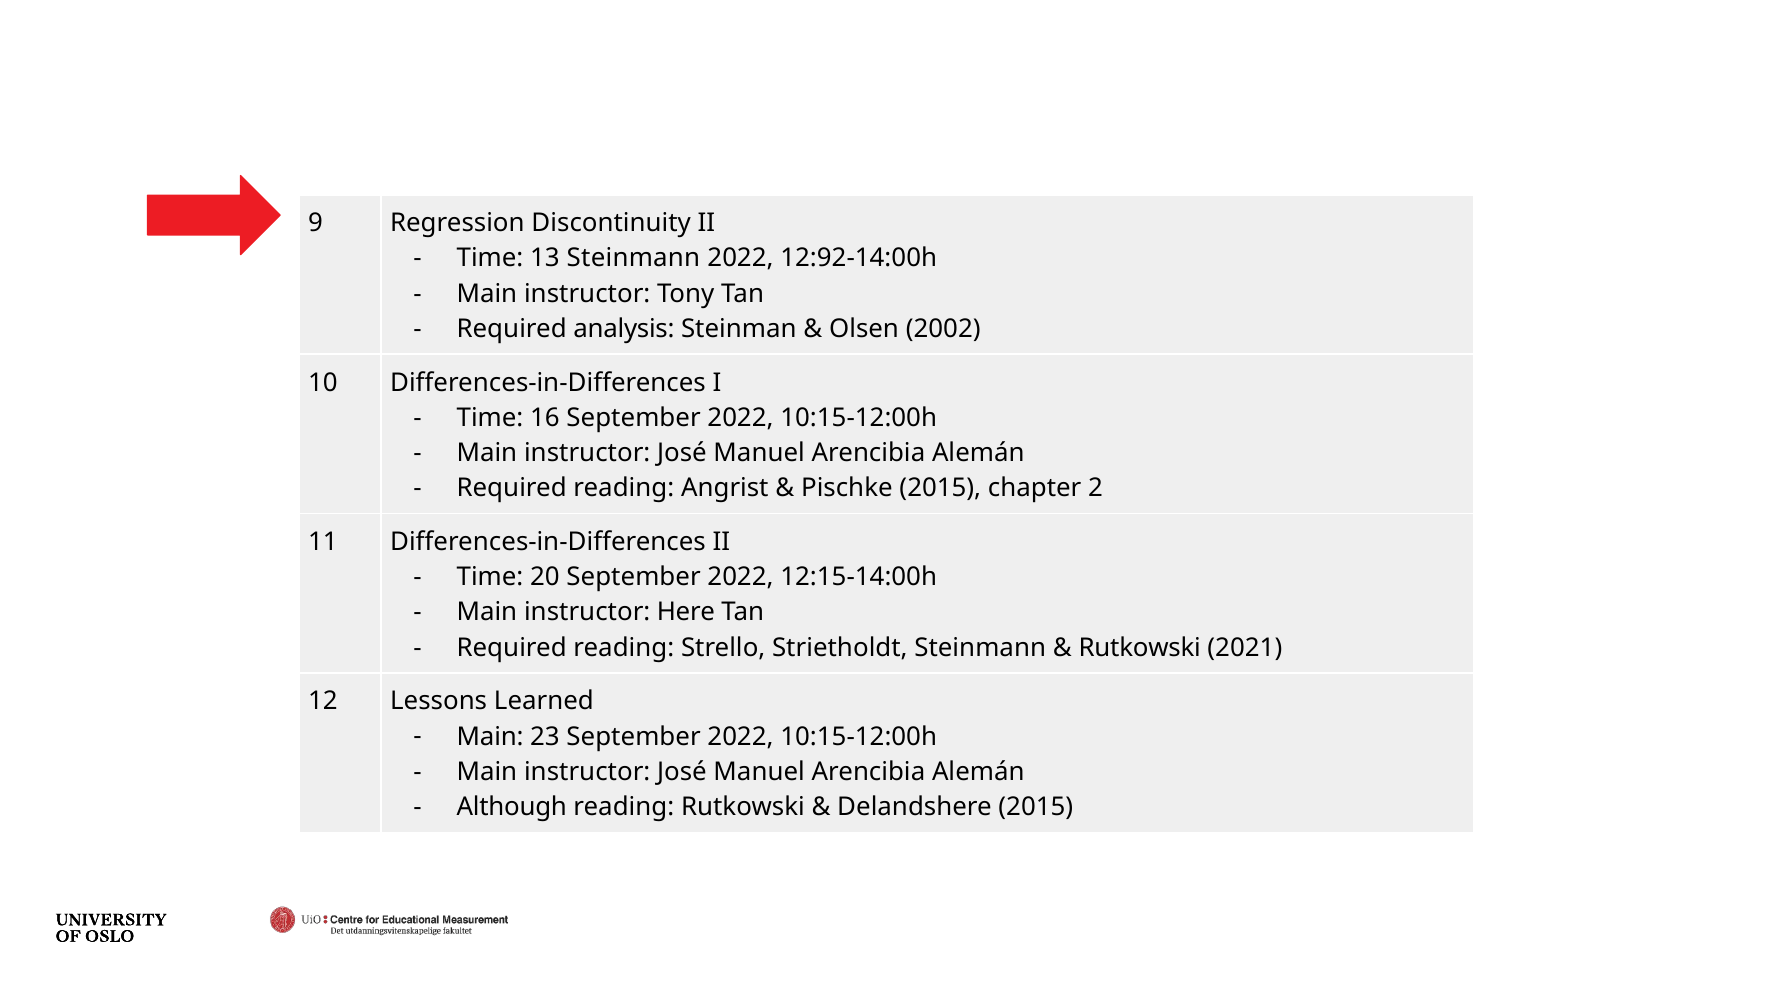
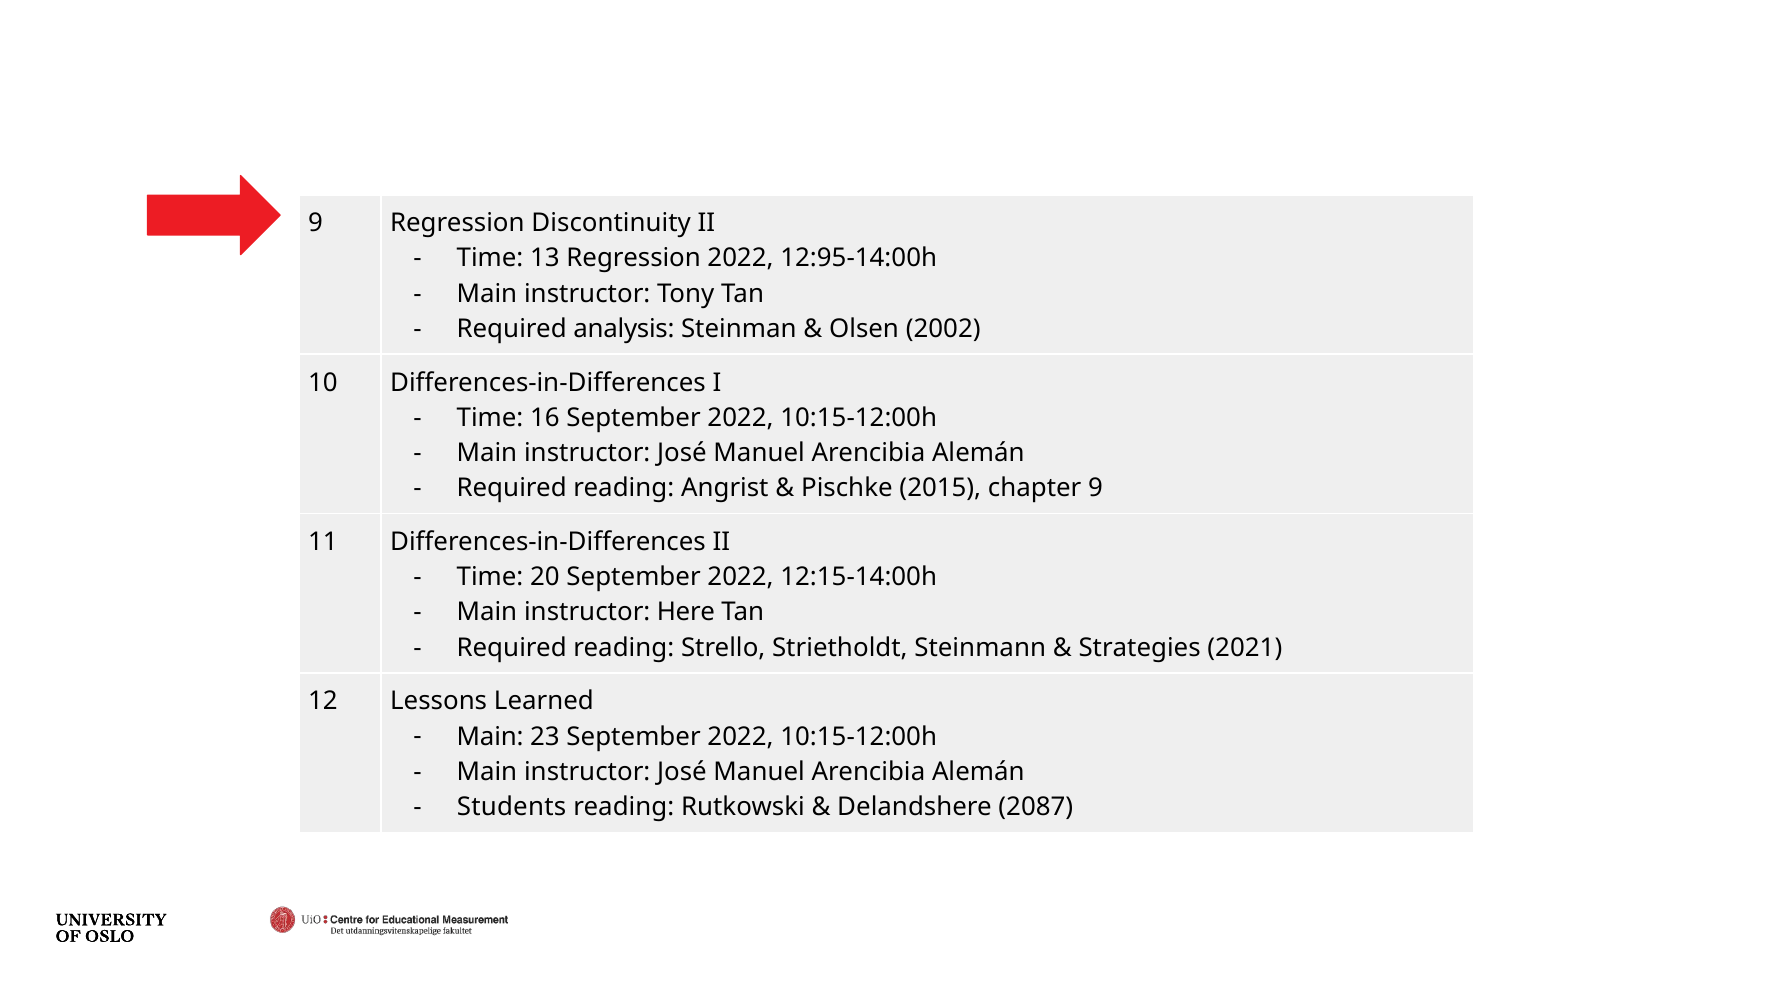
13 Steinmann: Steinmann -> Regression
12:92-14:00h: 12:92-14:00h -> 12:95-14:00h
chapter 2: 2 -> 9
Rutkowski at (1140, 648): Rutkowski -> Strategies
Although: Although -> Students
Delandshere 2015: 2015 -> 2087
